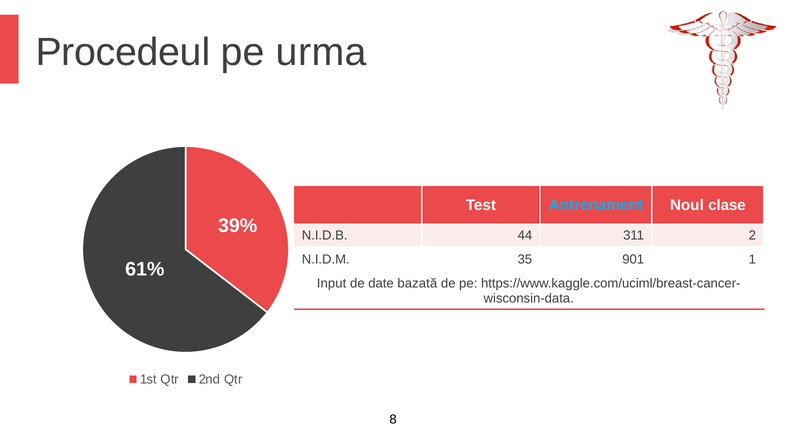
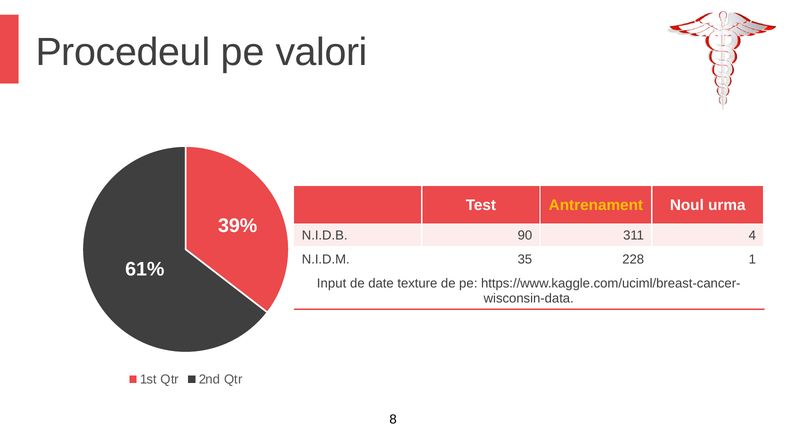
urma: urma -> valori
Antrenament colour: light blue -> yellow
clase: clase -> urma
44: 44 -> 90
2: 2 -> 4
901: 901 -> 228
bazată: bazată -> texture
